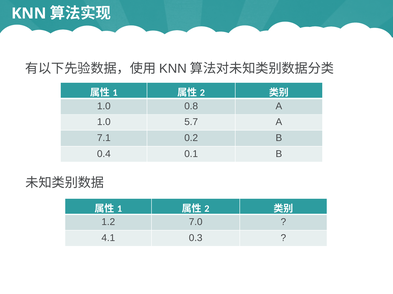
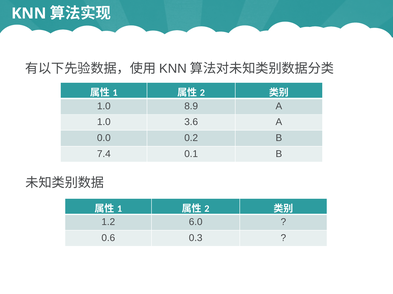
0.8: 0.8 -> 8.9
5.7: 5.7 -> 3.6
7.1: 7.1 -> 0.0
0.4: 0.4 -> 7.4
7.0: 7.0 -> 6.0
4.1: 4.1 -> 0.6
